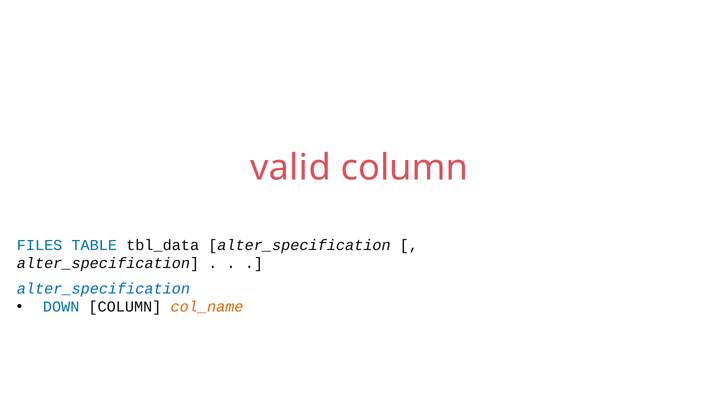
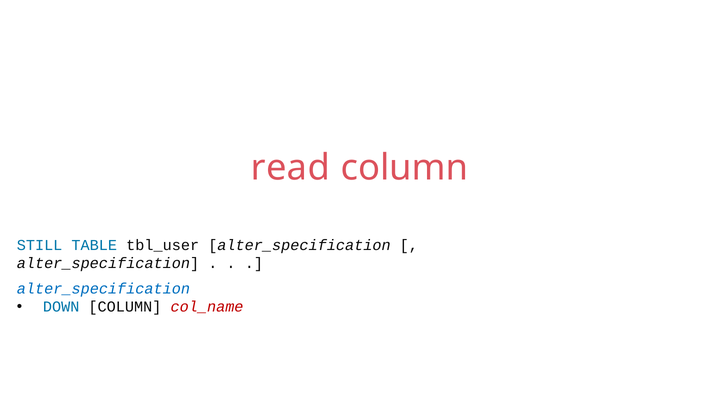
valid: valid -> read
FILES: FILES -> STILL
tbl_data: tbl_data -> tbl_user
col_name colour: orange -> red
